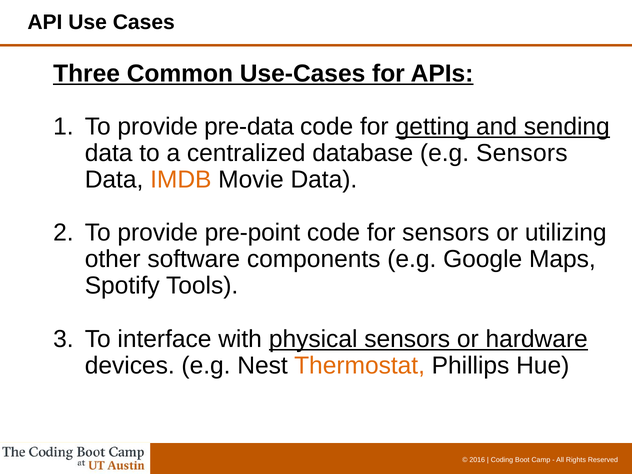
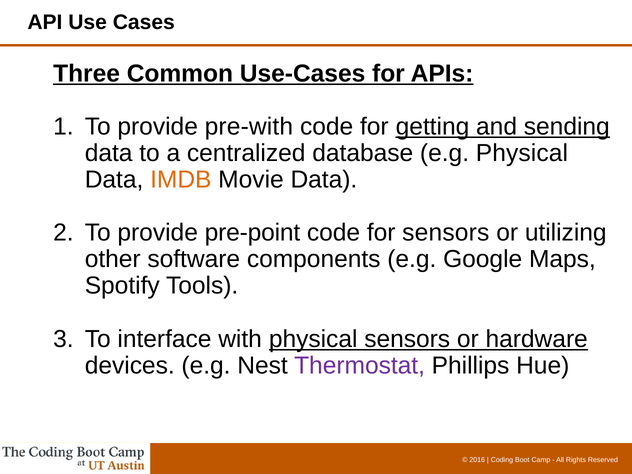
pre-data: pre-data -> pre-with
e.g Sensors: Sensors -> Physical
Thermostat colour: orange -> purple
